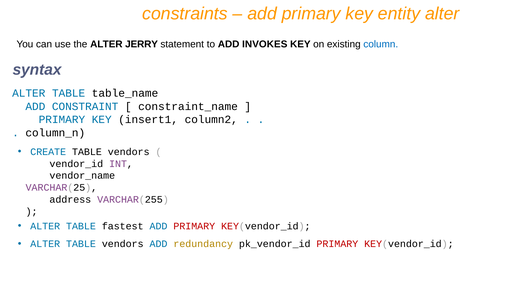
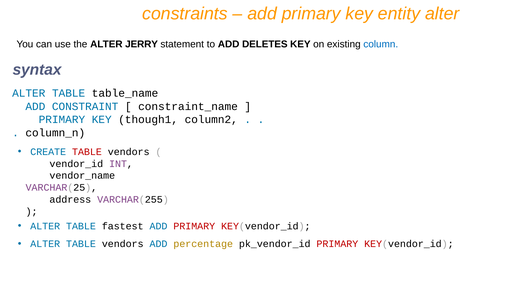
INVOKES: INVOKES -> DELETES
insert1: insert1 -> though1
TABLE at (87, 152) colour: black -> red
redundancy: redundancy -> percentage
